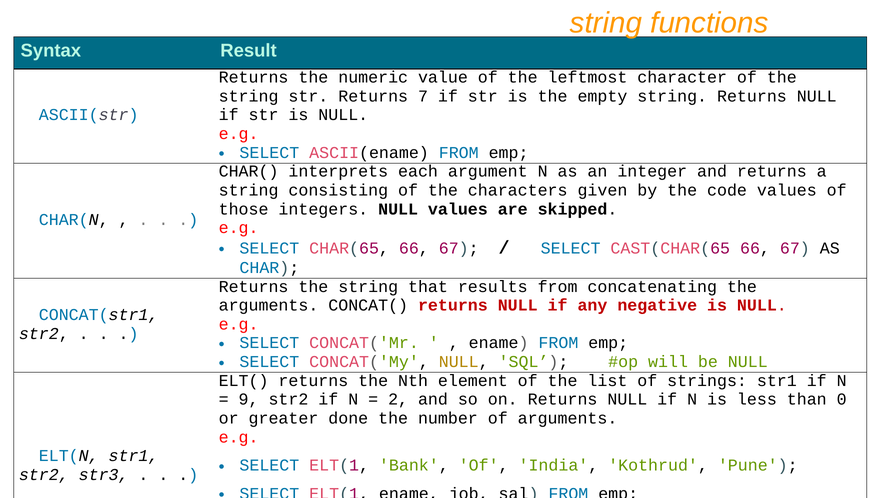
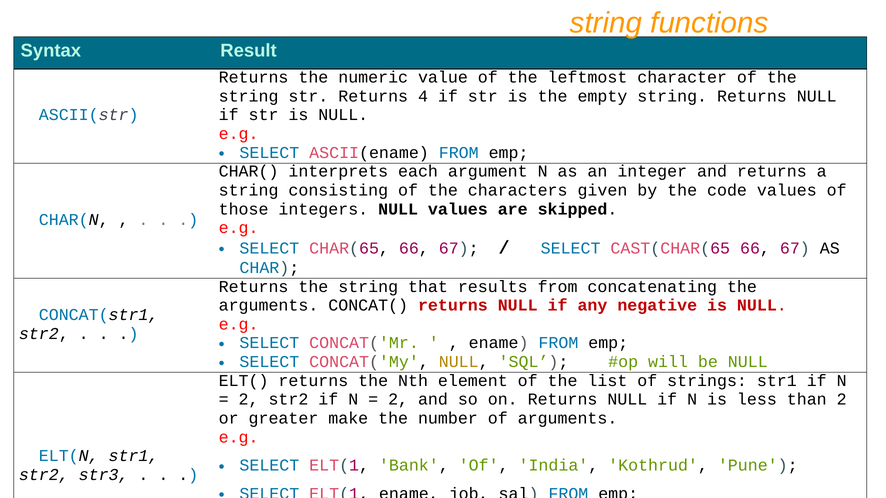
7: 7 -> 4
9 at (249, 400): 9 -> 2
than 0: 0 -> 2
done: done -> make
